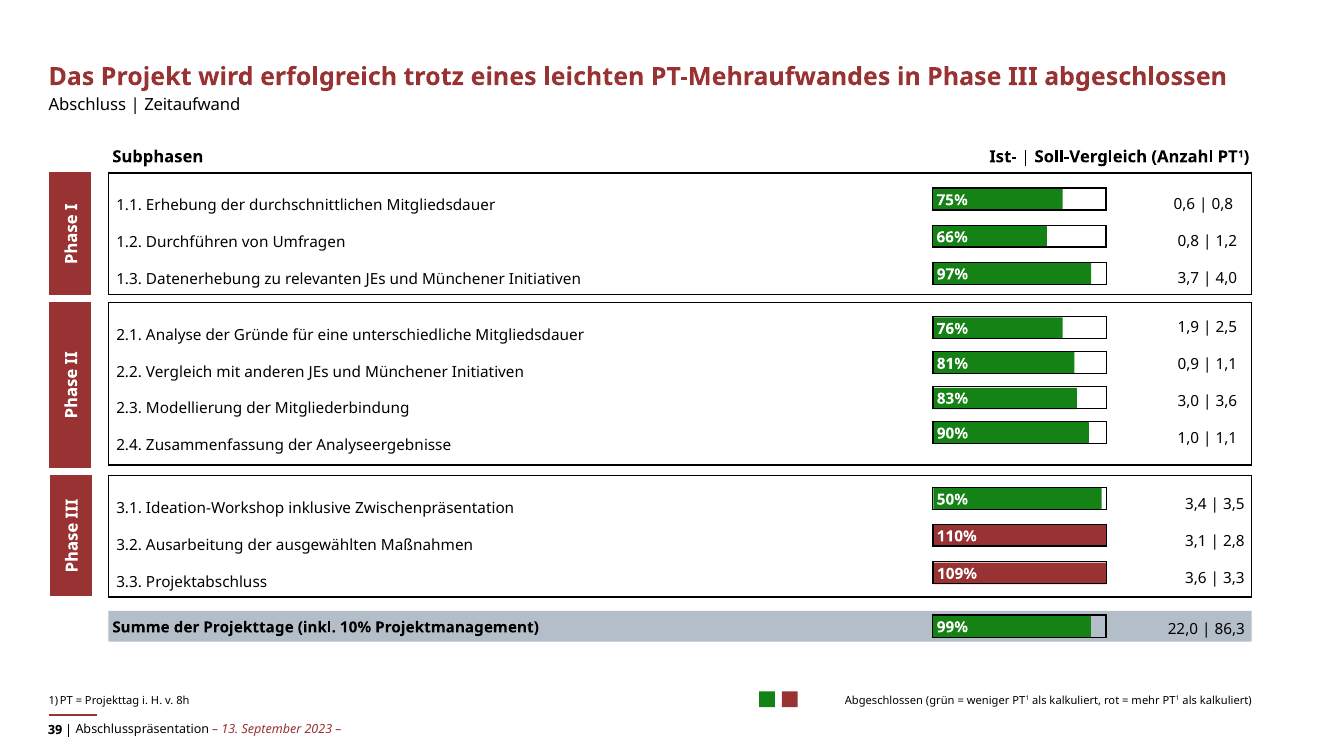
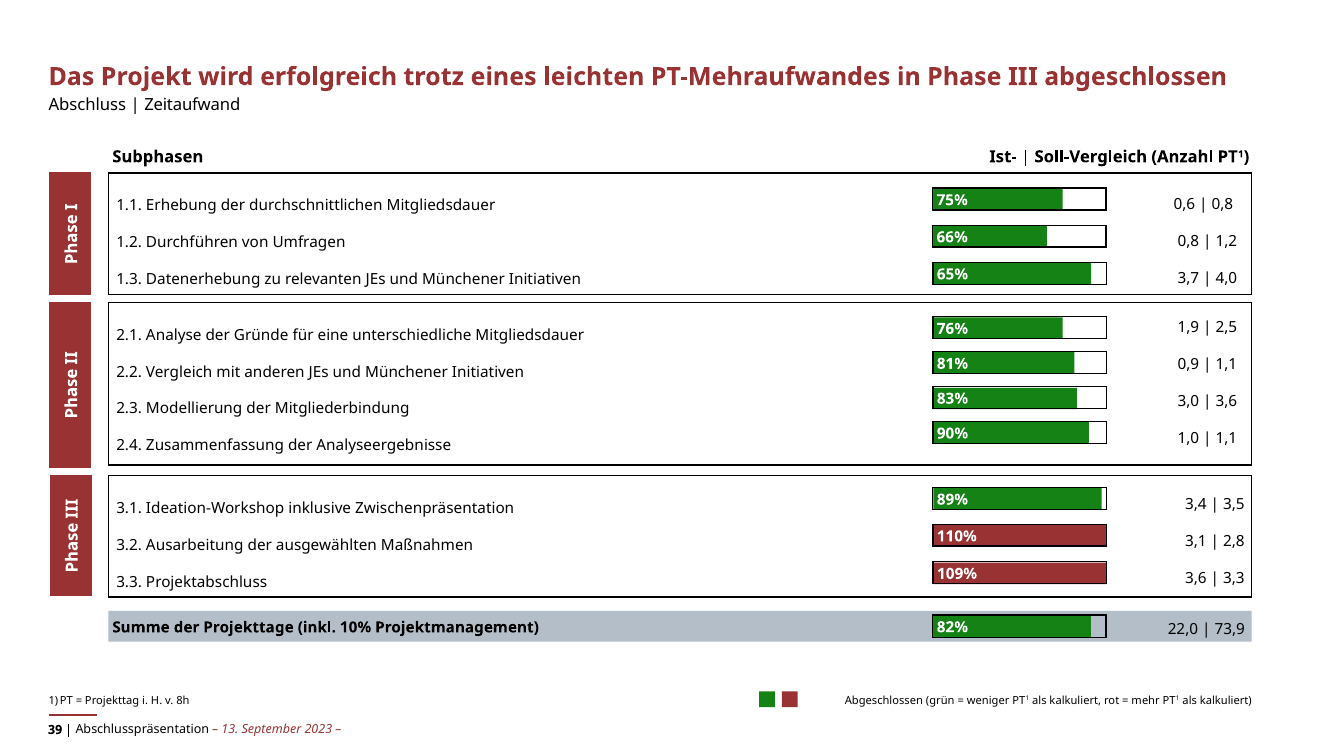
97%: 97% -> 65%
50%: 50% -> 89%
99%: 99% -> 82%
86,3: 86,3 -> 73,9
